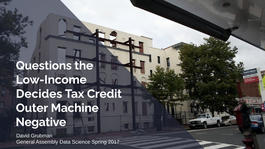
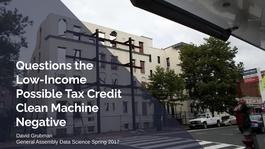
Decides: Decides -> Possible
Outer: Outer -> Clean
